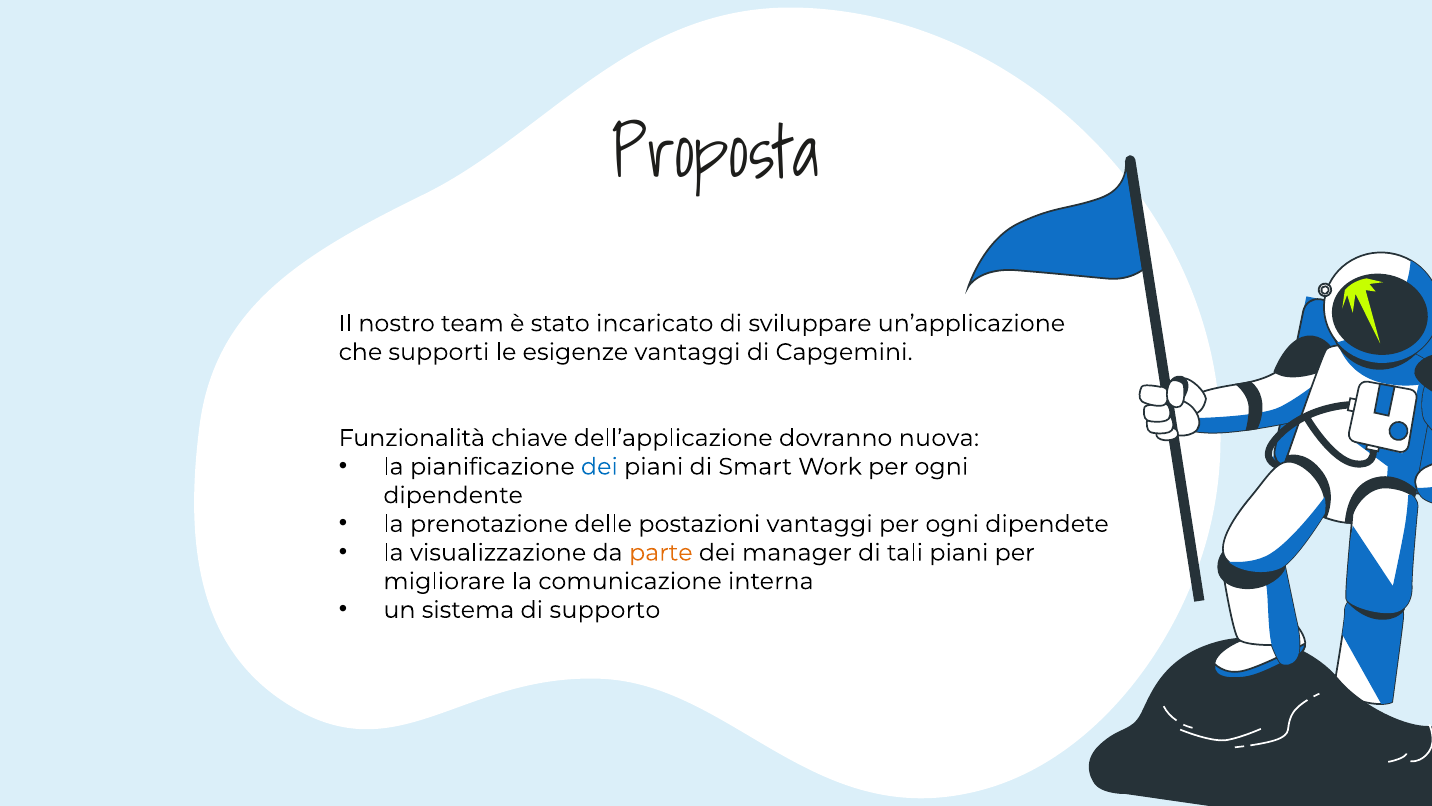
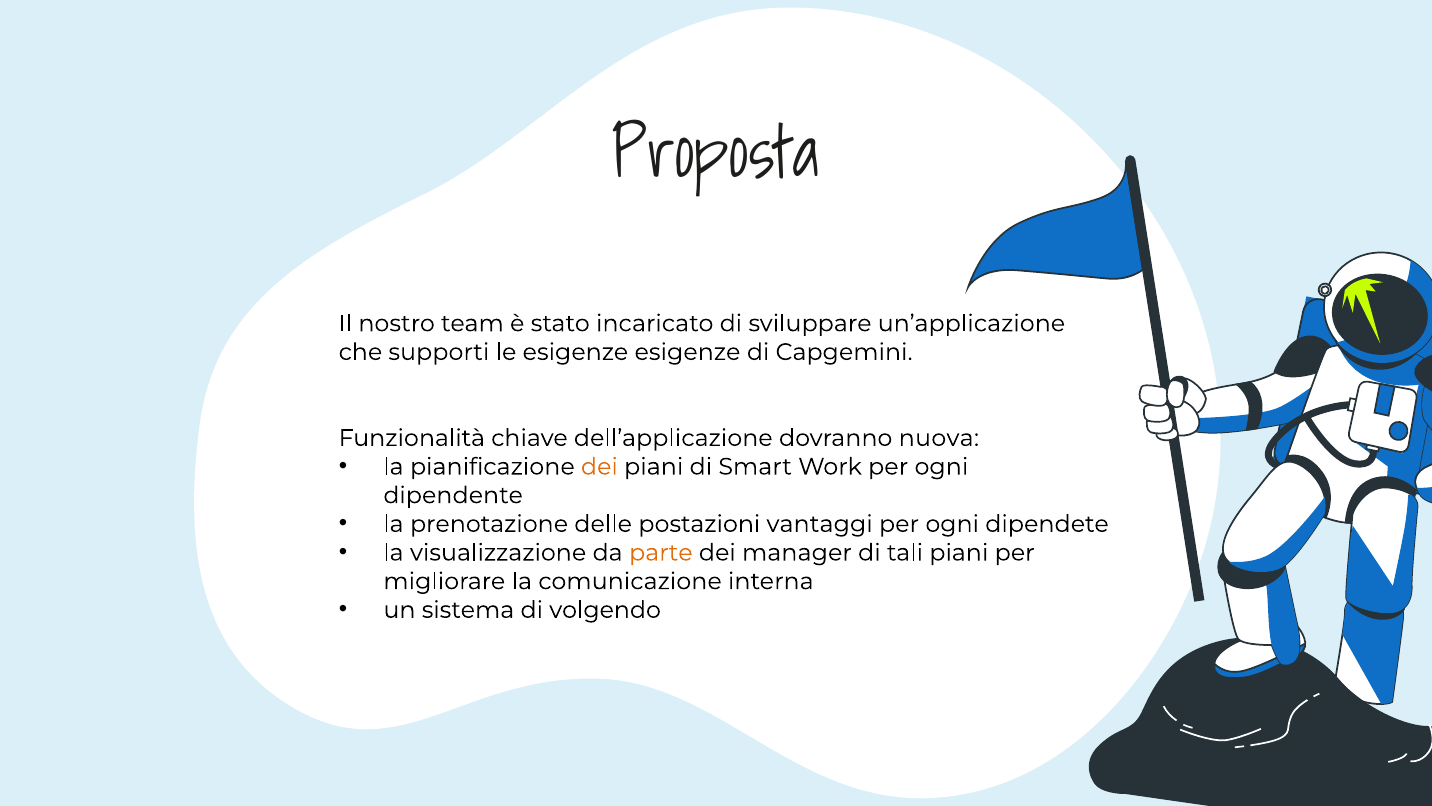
esigenze vantaggi: vantaggi -> esigenze
dei at (599, 466) colour: blue -> orange
supporto: supporto -> volgendo
